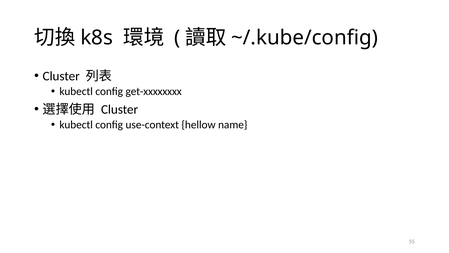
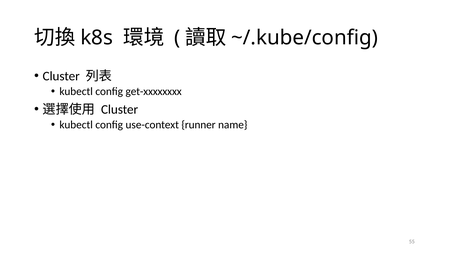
hellow: hellow -> runner
